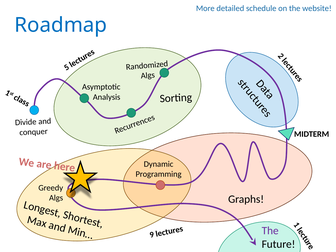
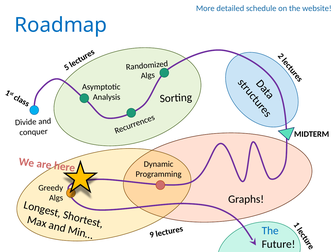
The at (270, 231) colour: purple -> blue
